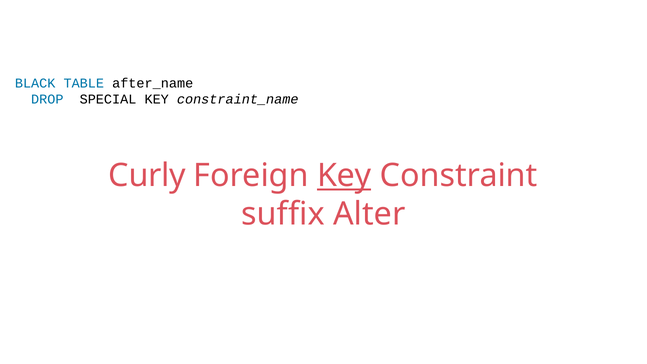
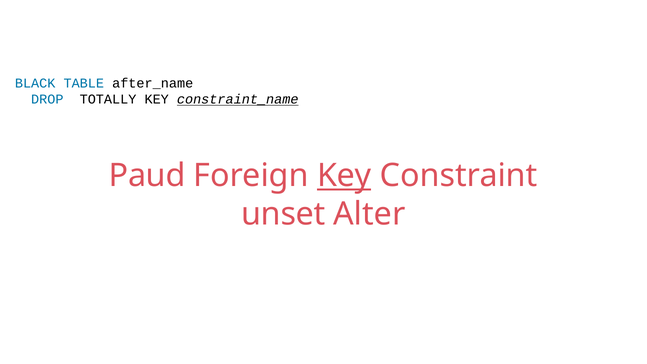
SPECIAL: SPECIAL -> TOTALLY
constraint_name underline: none -> present
Curly: Curly -> Paud
suffix: suffix -> unset
